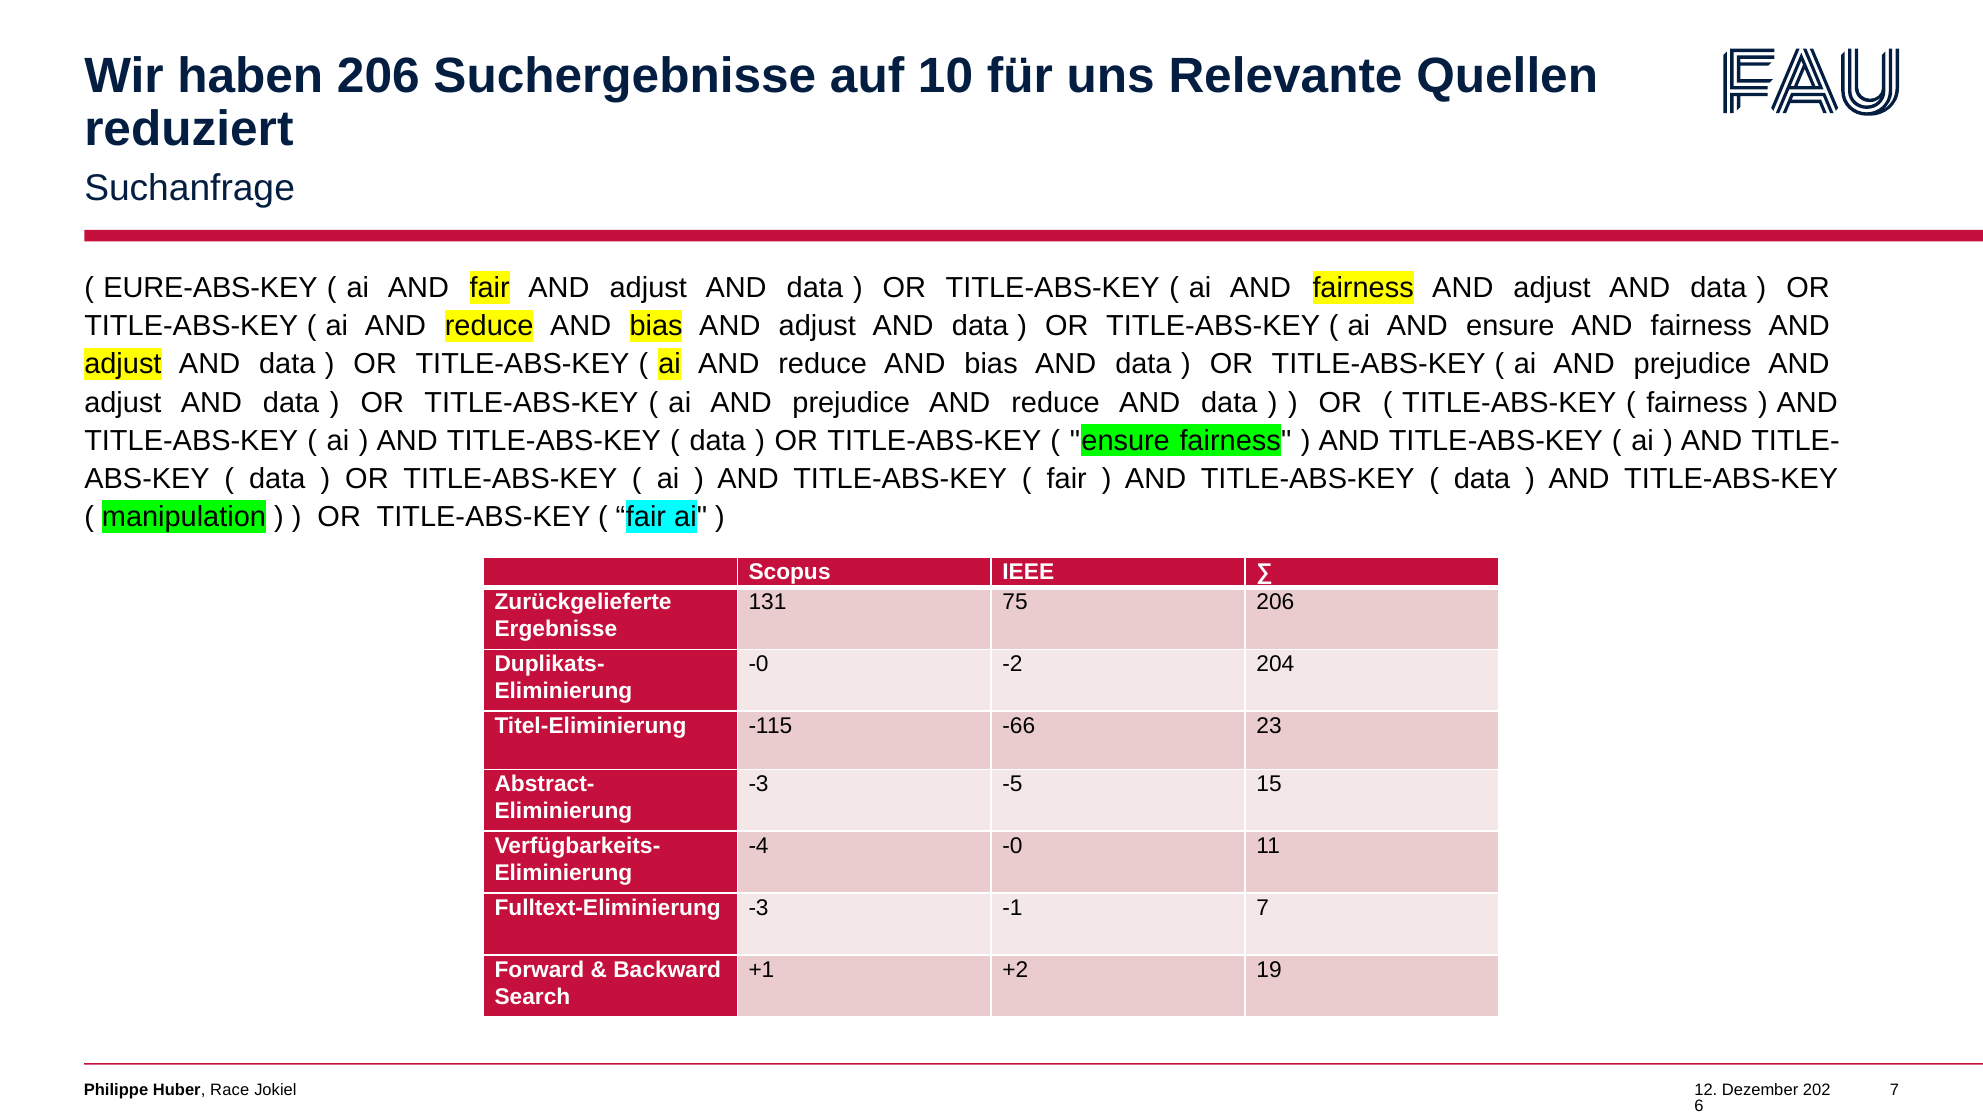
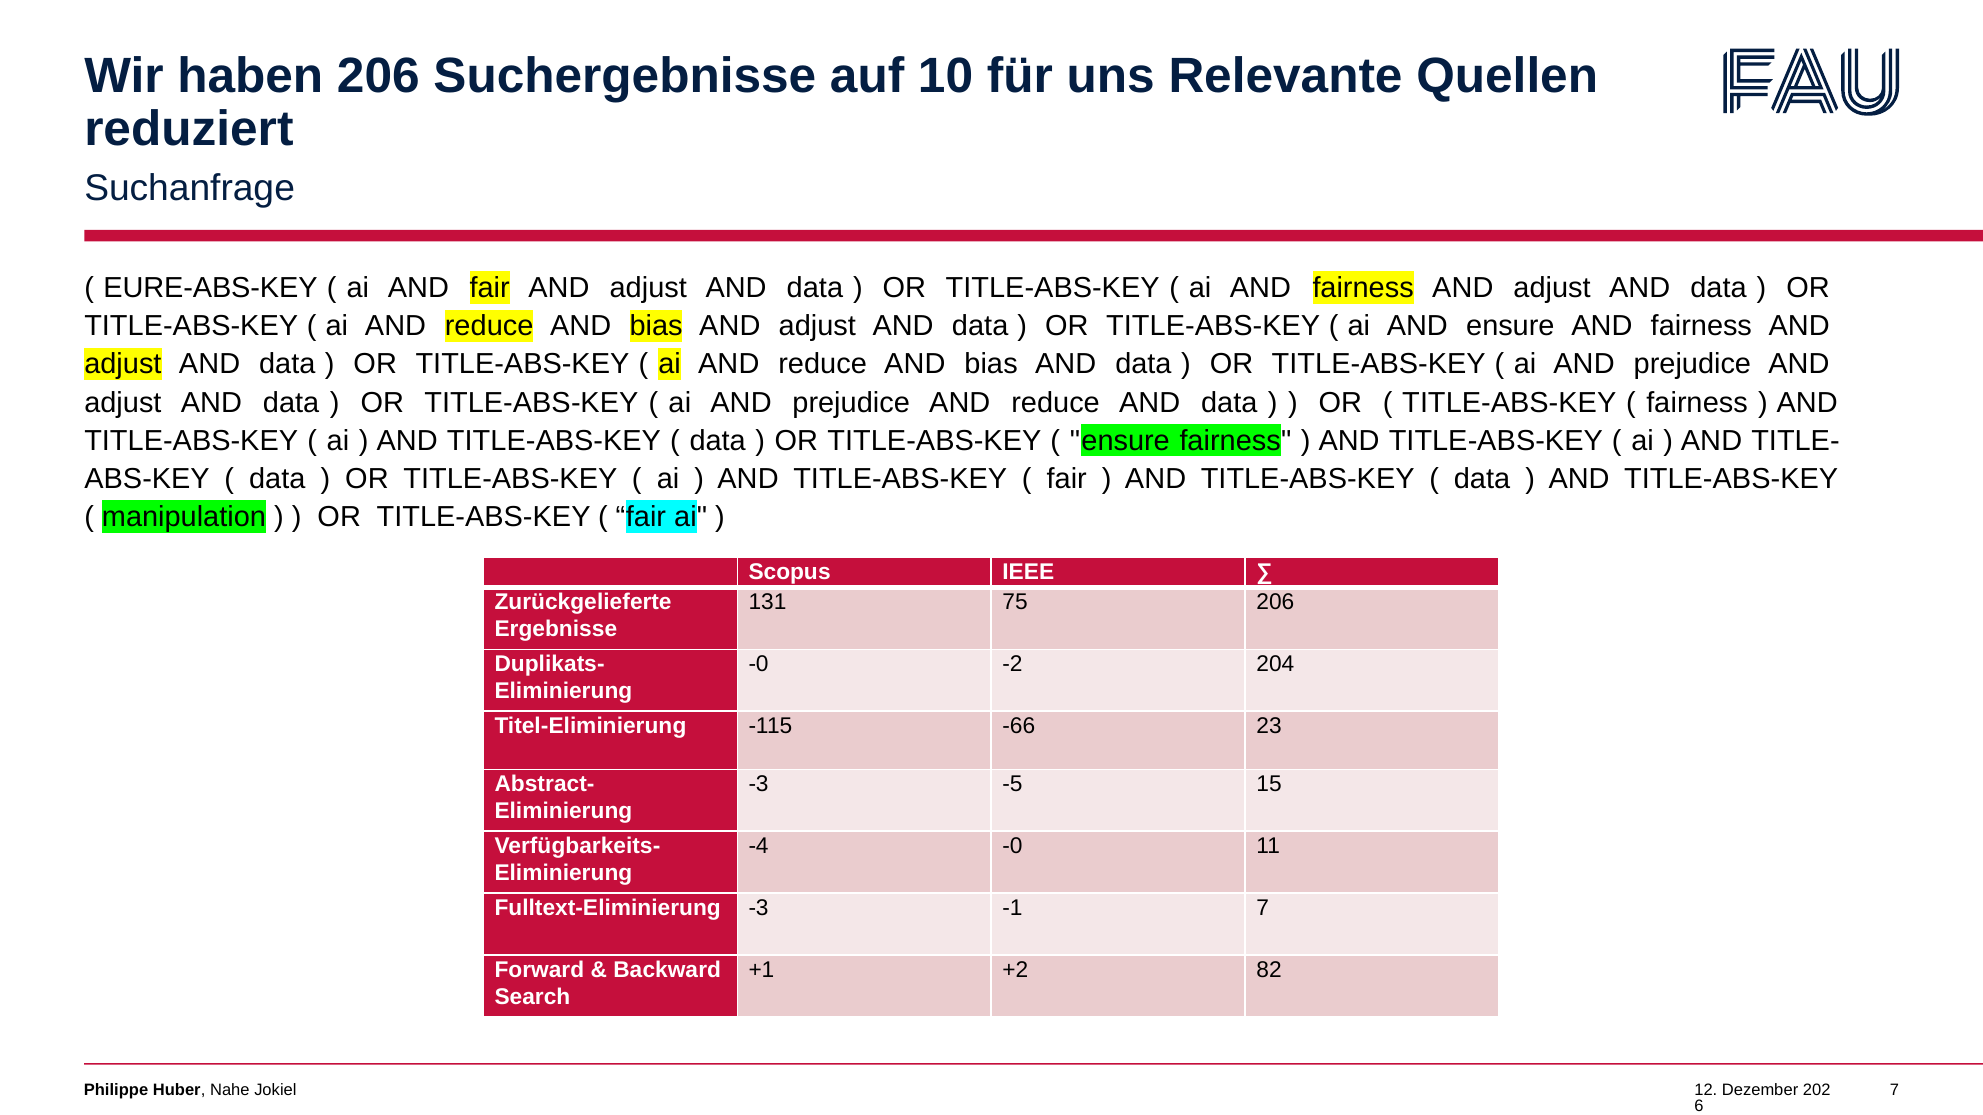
19: 19 -> 82
Race: Race -> Nahe
